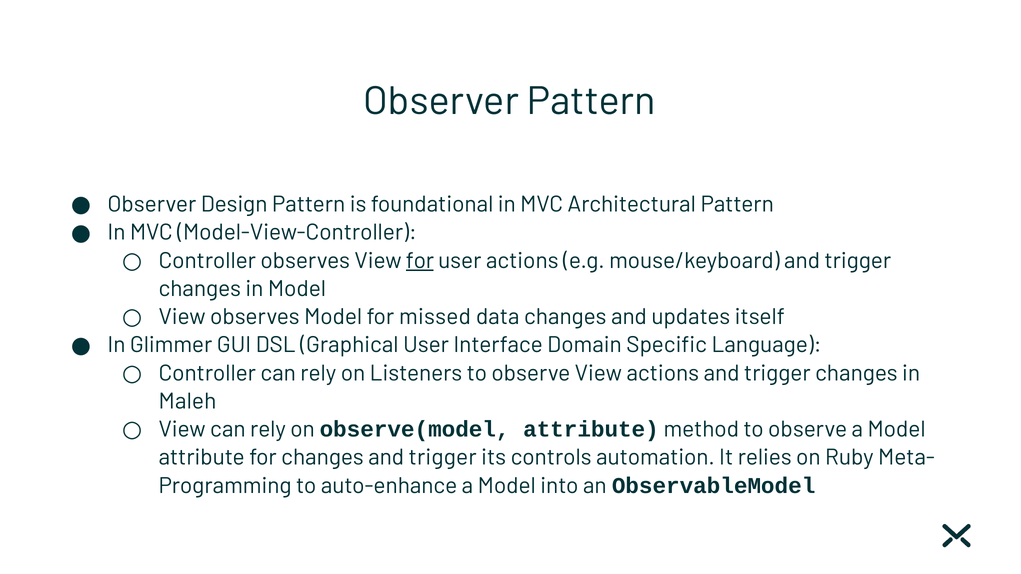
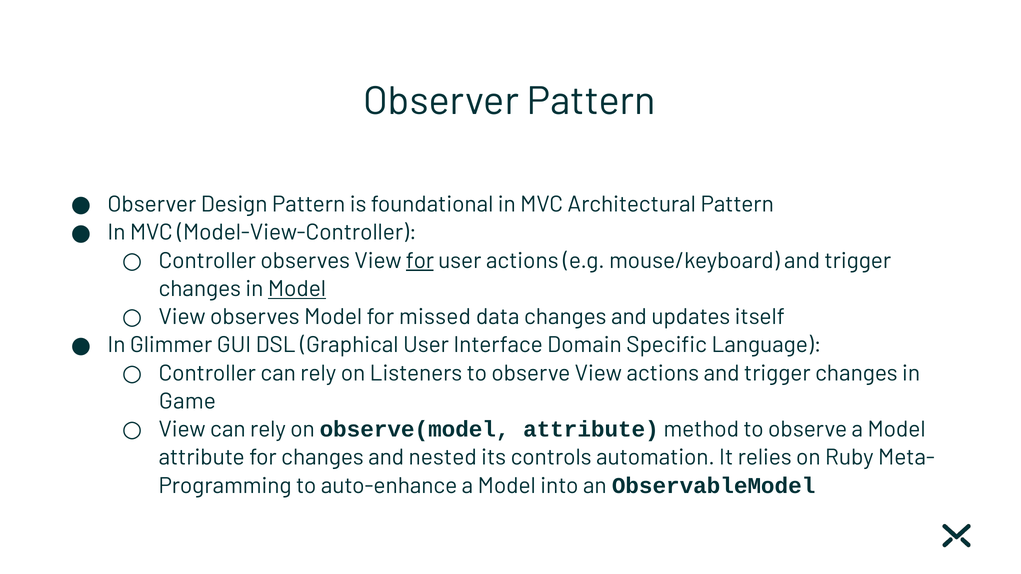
Model at (297, 289) underline: none -> present
Maleh: Maleh -> Game
changes and trigger: trigger -> nested
